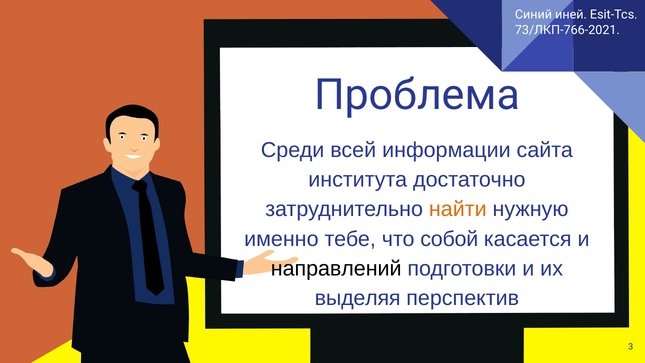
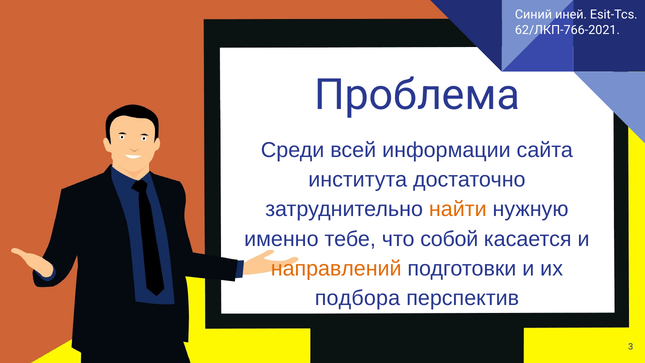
73/ЛКП-766-2021: 73/ЛКП-766-2021 -> 62/ЛКП-766-2021
направлений colour: black -> orange
выделяя: выделяя -> подбора
